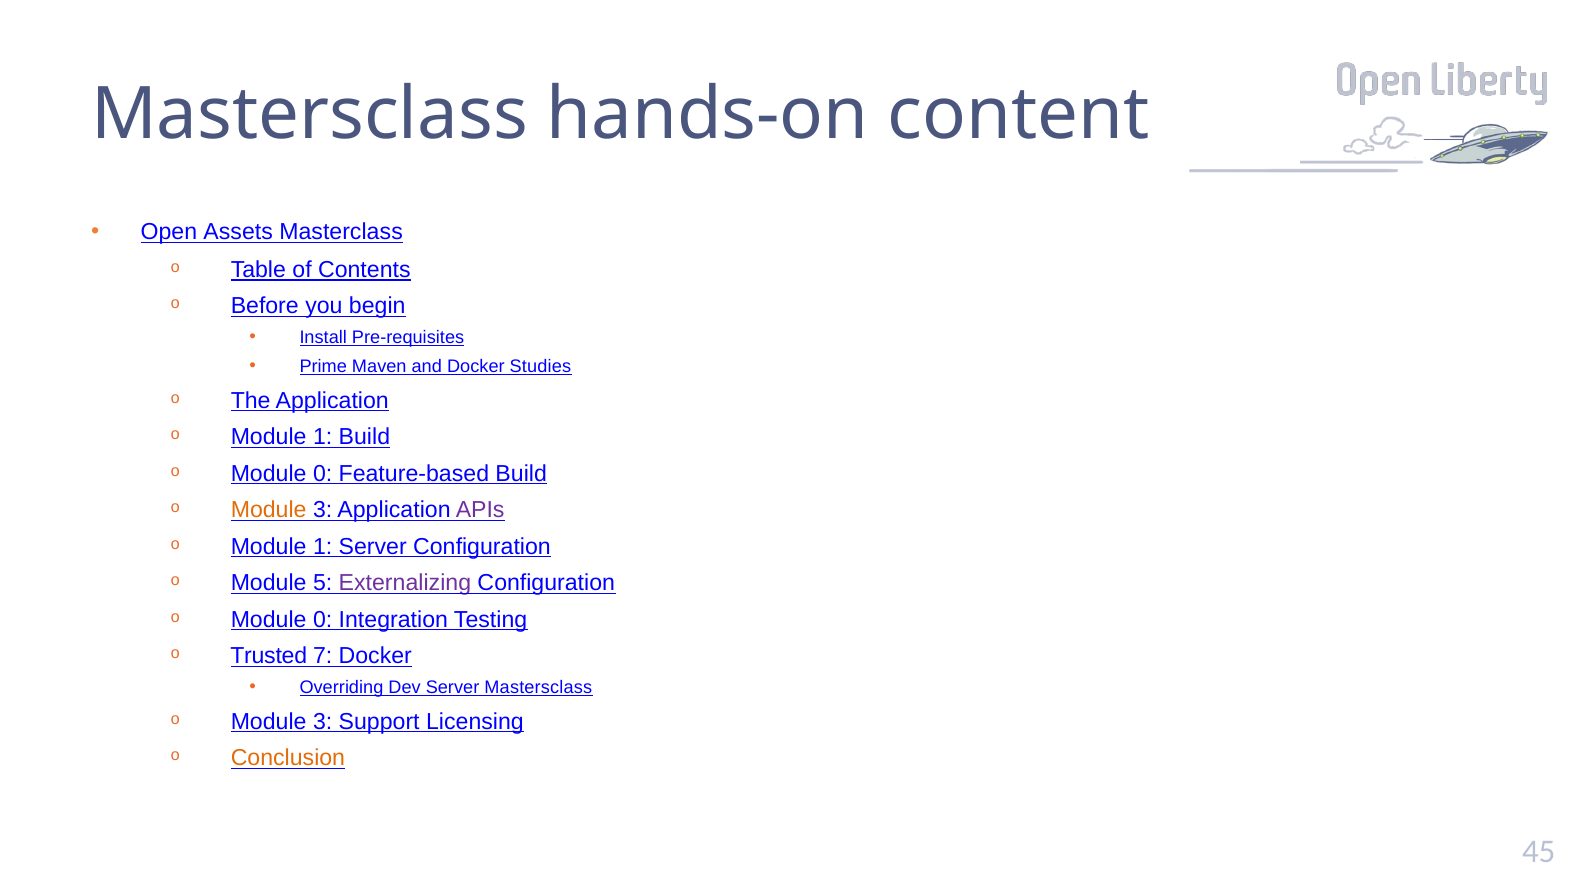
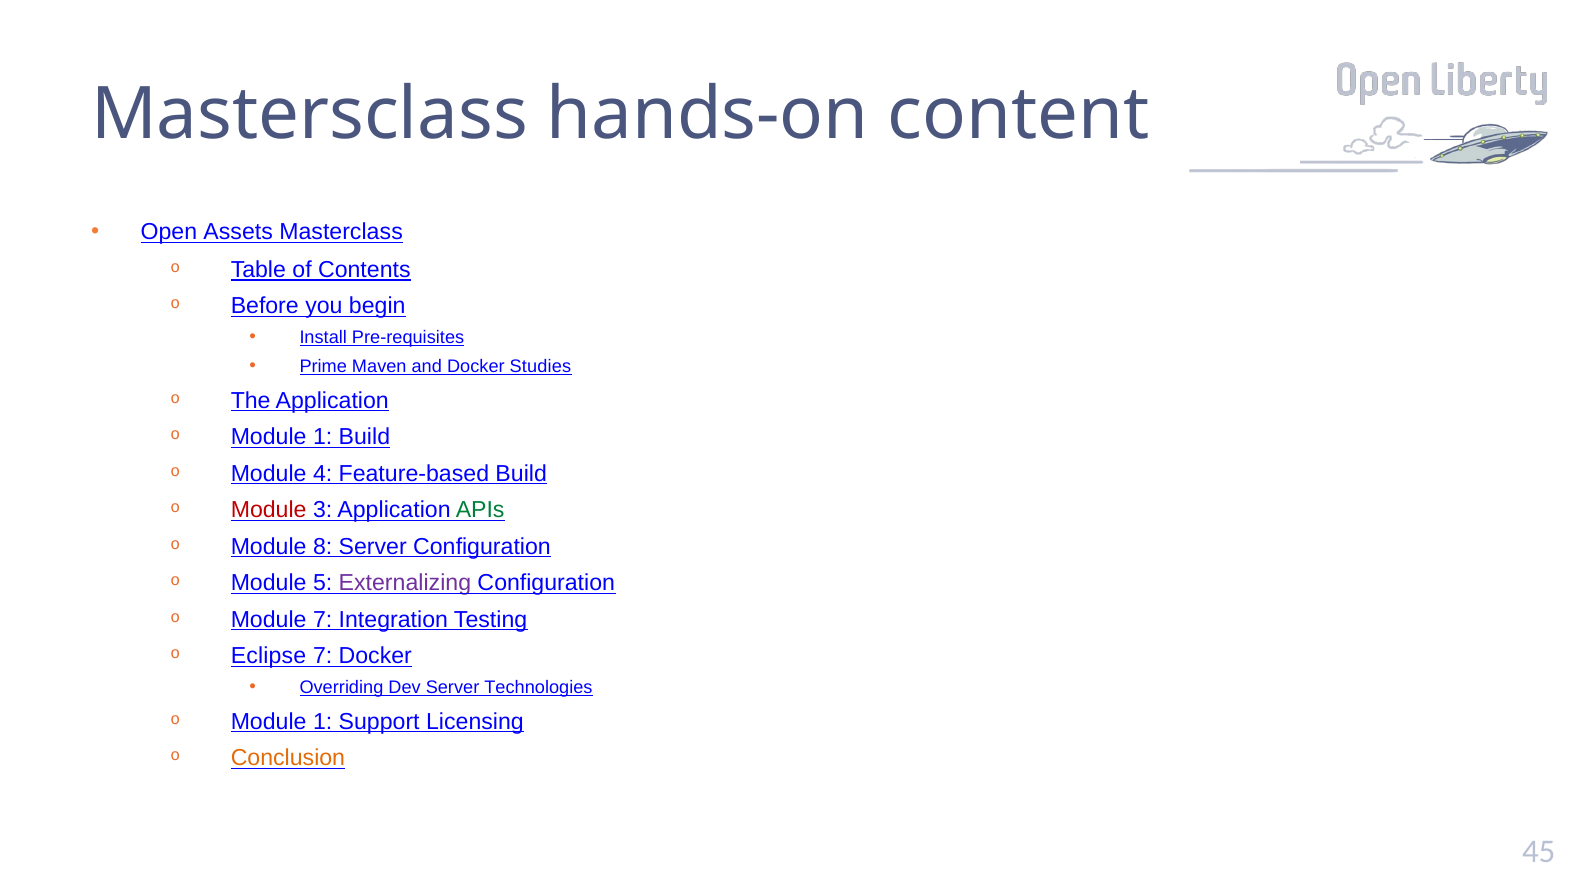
0 at (323, 473): 0 -> 4
Module at (269, 510) colour: orange -> red
APIs colour: purple -> green
1 at (323, 547): 1 -> 8
0 at (323, 620): 0 -> 7
Trusted: Trusted -> Eclipse
Server Mastersclass: Mastersclass -> Technologies
3 at (323, 721): 3 -> 1
